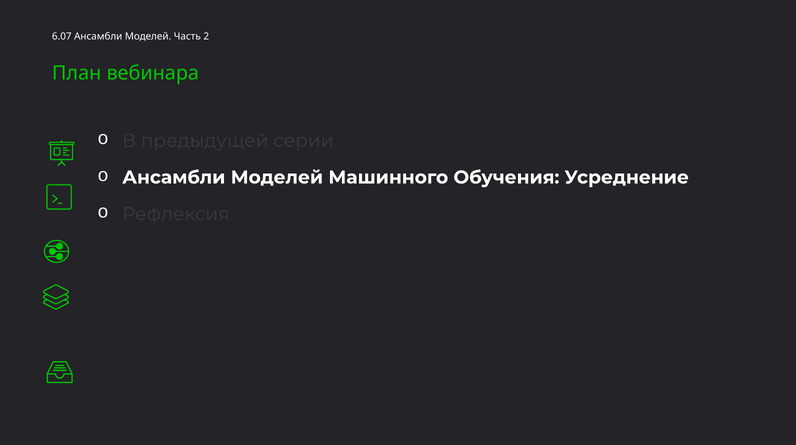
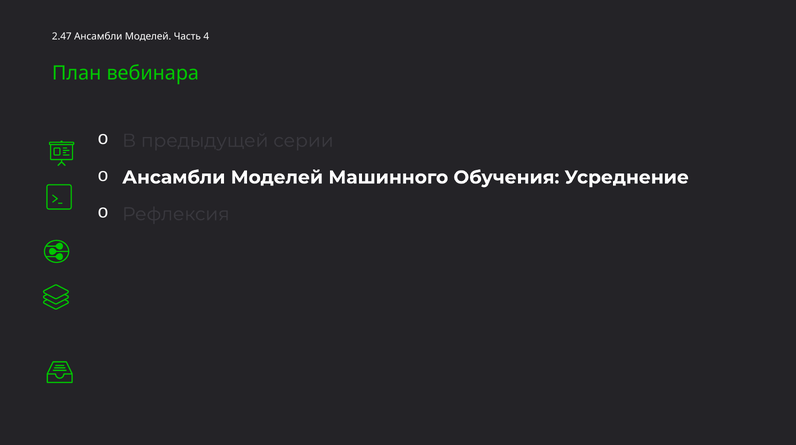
6.07: 6.07 -> 2.47
2: 2 -> 4
